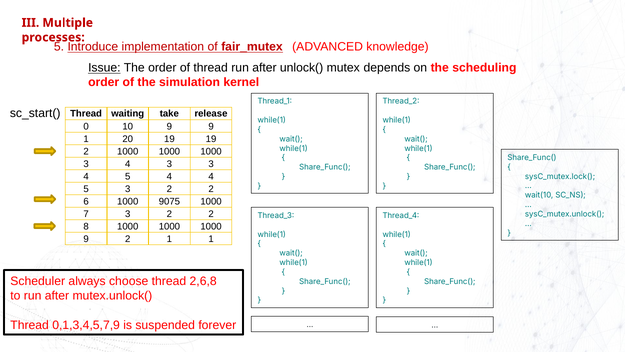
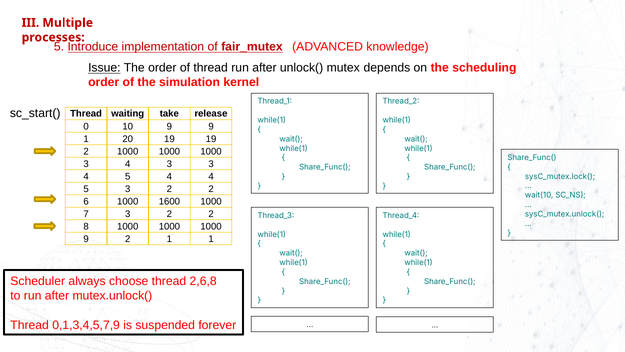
9075: 9075 -> 1600
